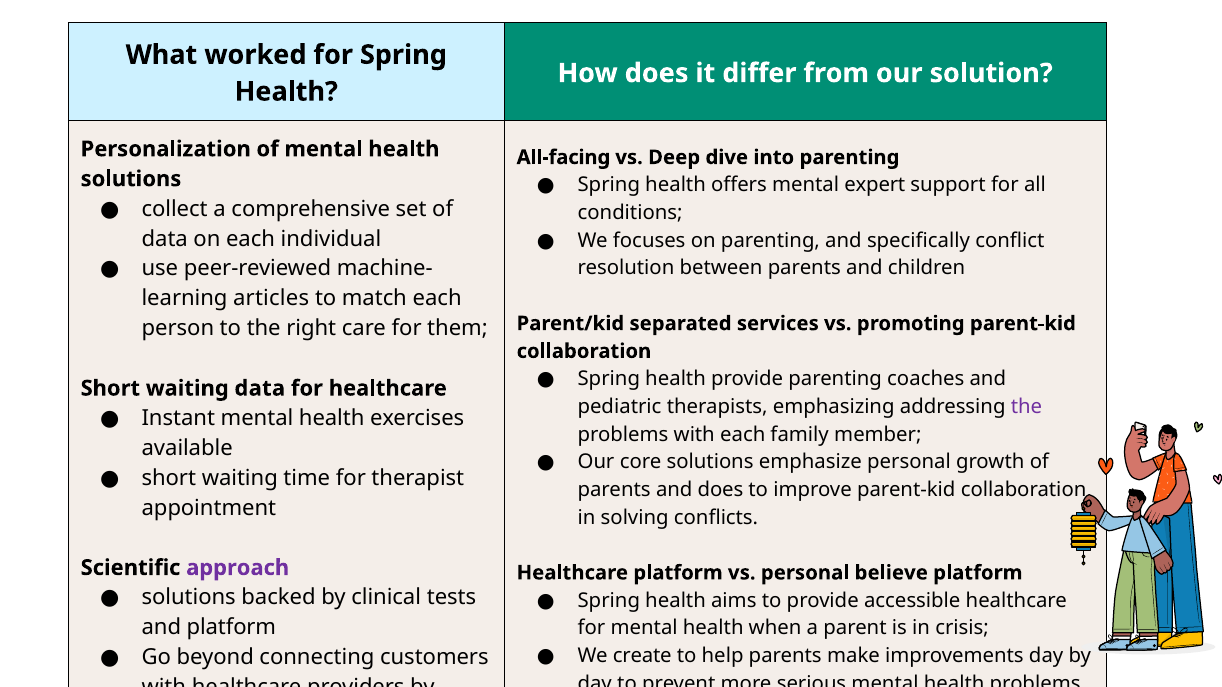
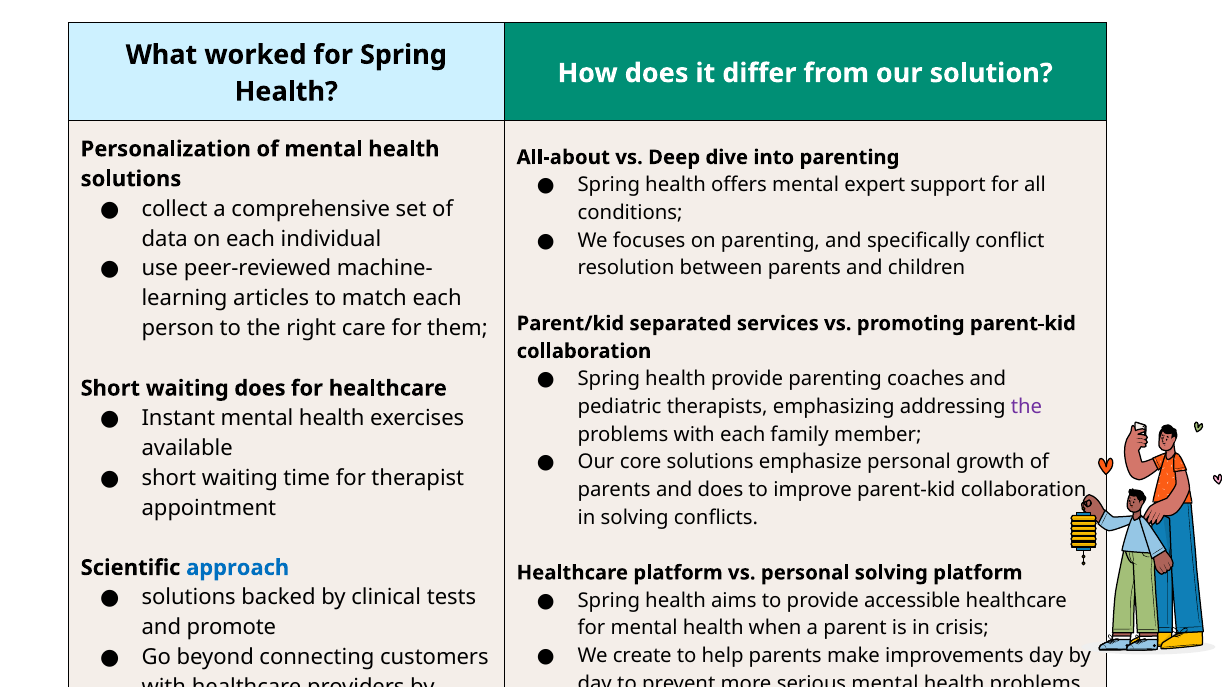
All-facing: All-facing -> All-about
waiting data: data -> does
approach colour: purple -> blue
personal believe: believe -> solving
and platform: platform -> promote
